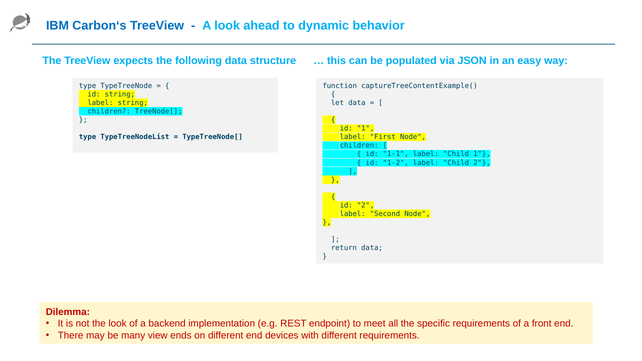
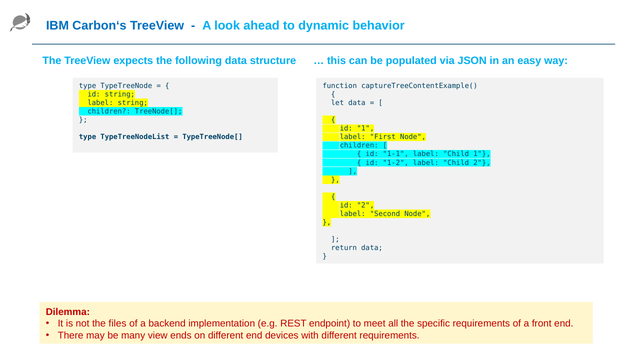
the look: look -> files
